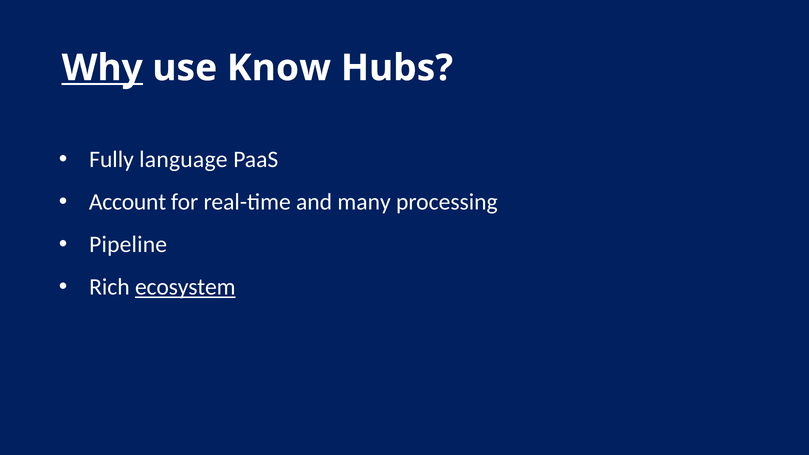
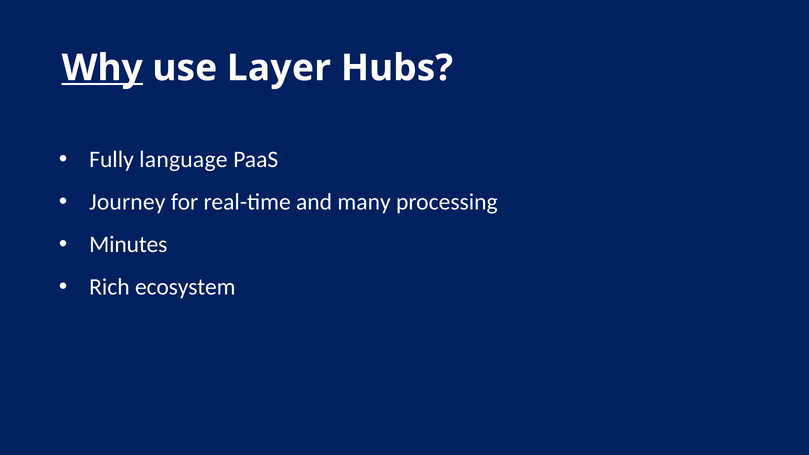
Know: Know -> Layer
Account: Account -> Journey
Pipeline: Pipeline -> Minutes
ecosystem underline: present -> none
